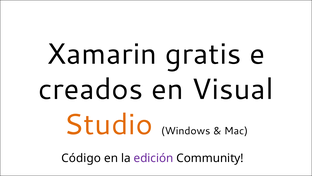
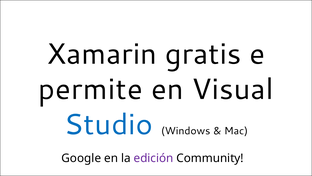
creados: creados -> permite
Studio colour: orange -> blue
Código: Código -> Google
